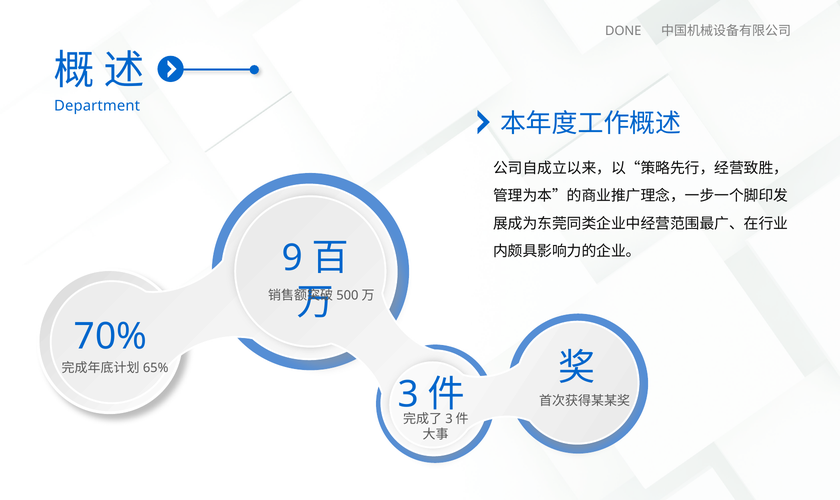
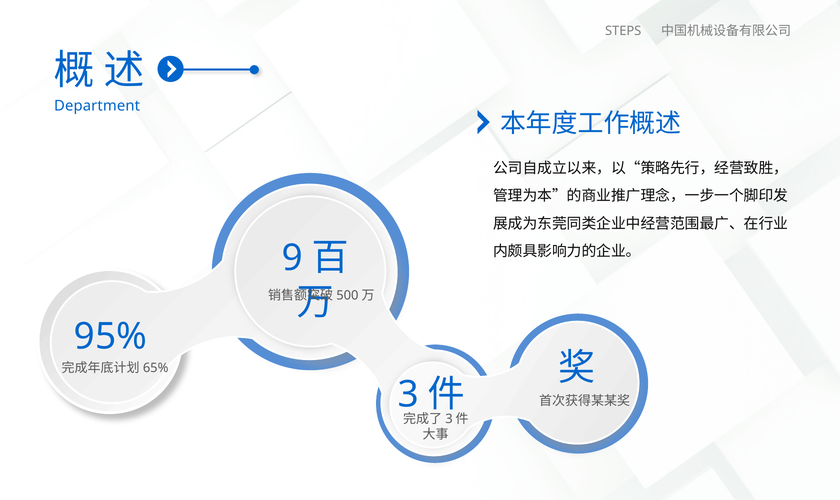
DONE: DONE -> STEPS
70%: 70% -> 95%
